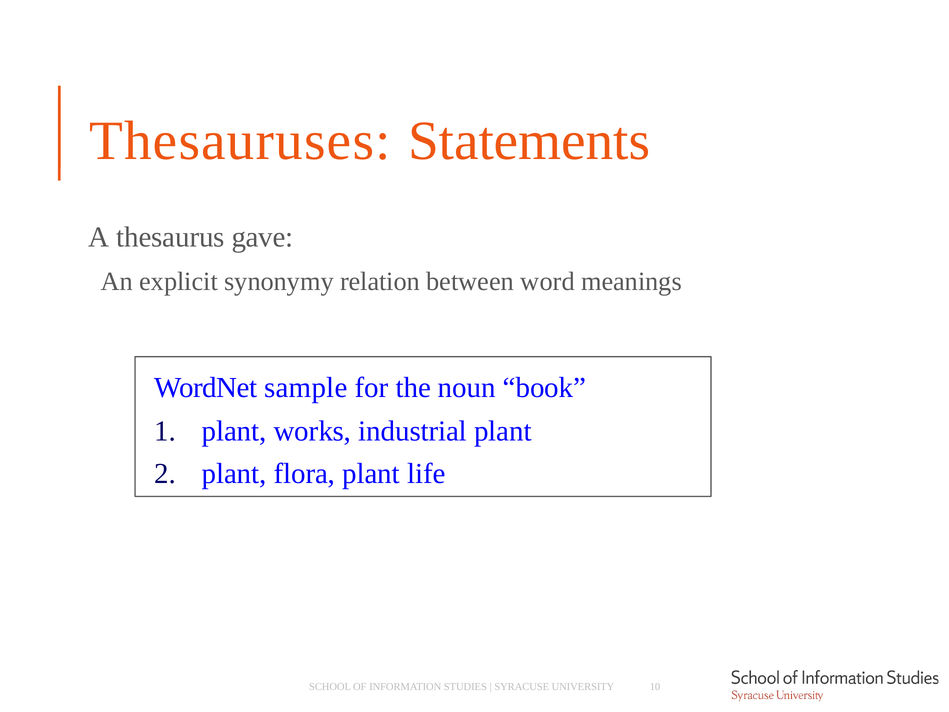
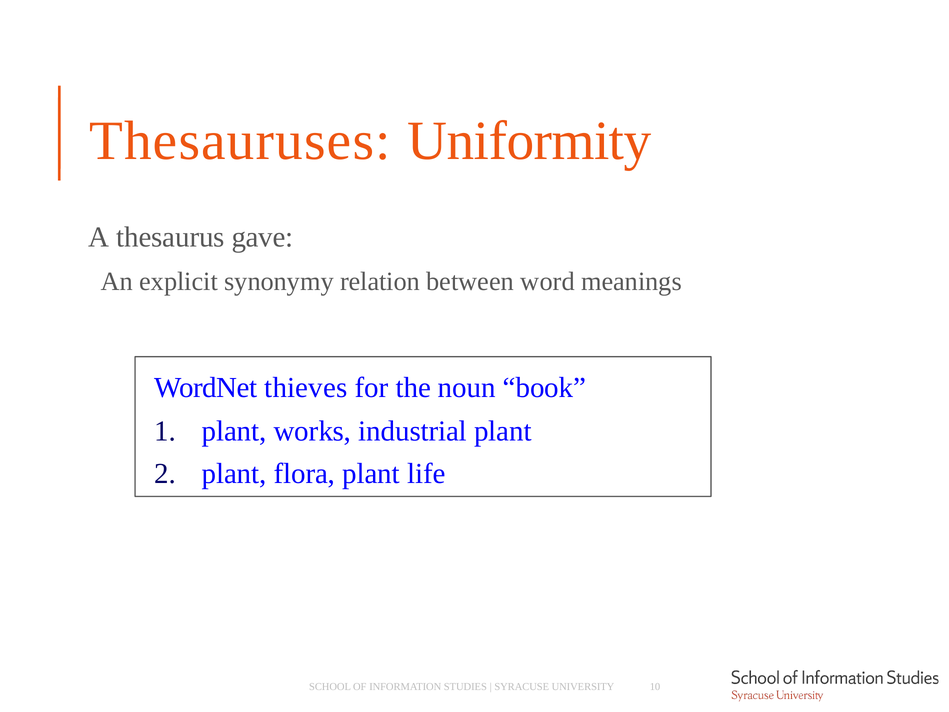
Statements: Statements -> Uniformity
sample: sample -> thieves
